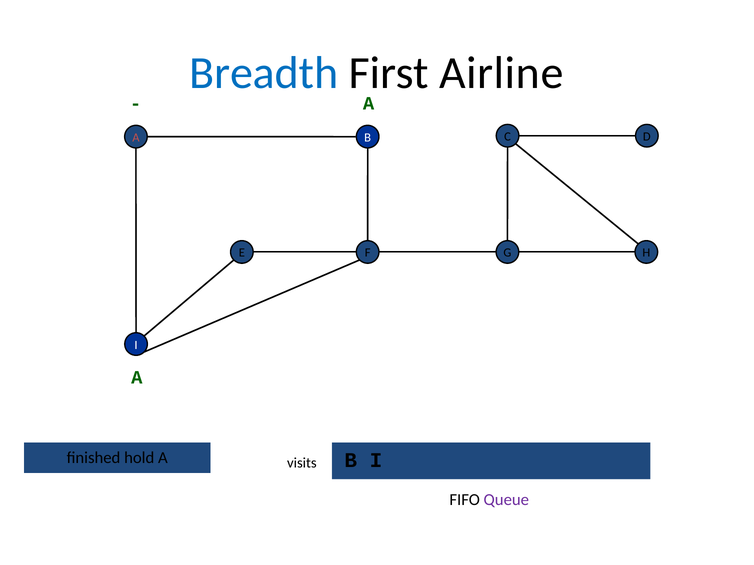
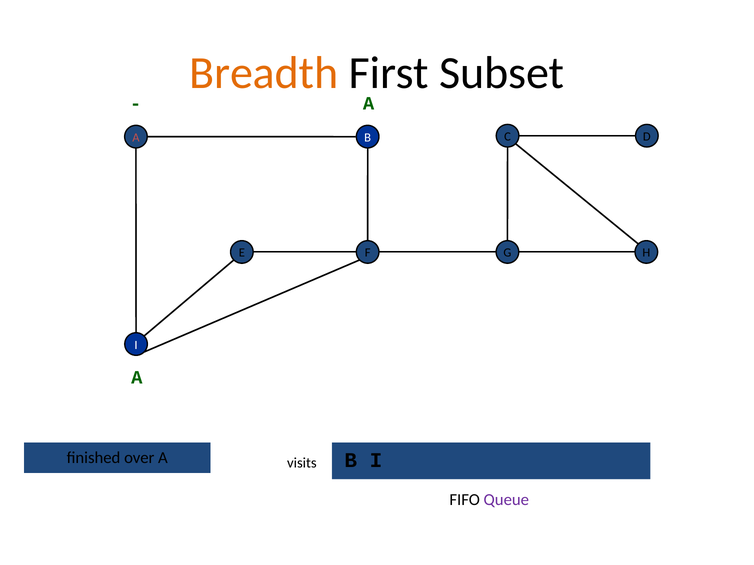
Breadth colour: blue -> orange
Airline: Airline -> Subset
hold: hold -> over
